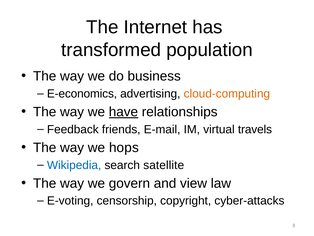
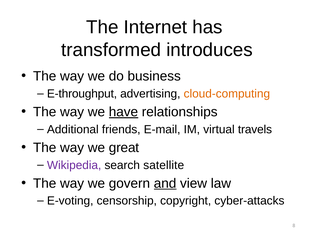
population: population -> introduces
E-economics: E-economics -> E-throughput
Feedback: Feedback -> Additional
hops: hops -> great
Wikipedia colour: blue -> purple
and underline: none -> present
